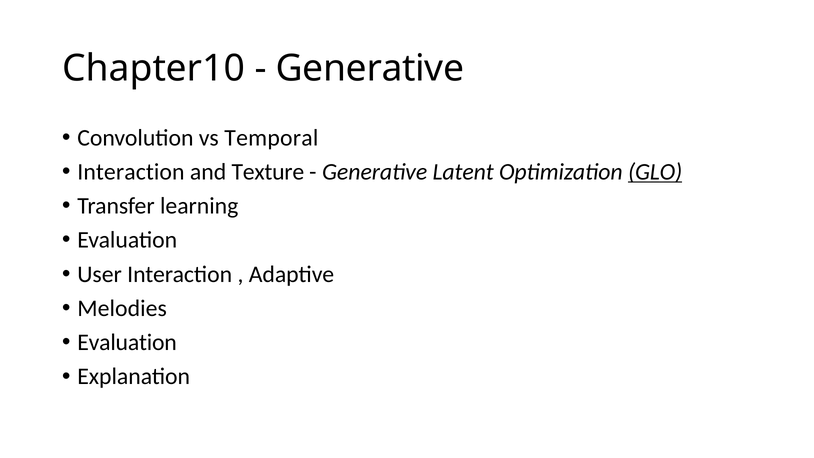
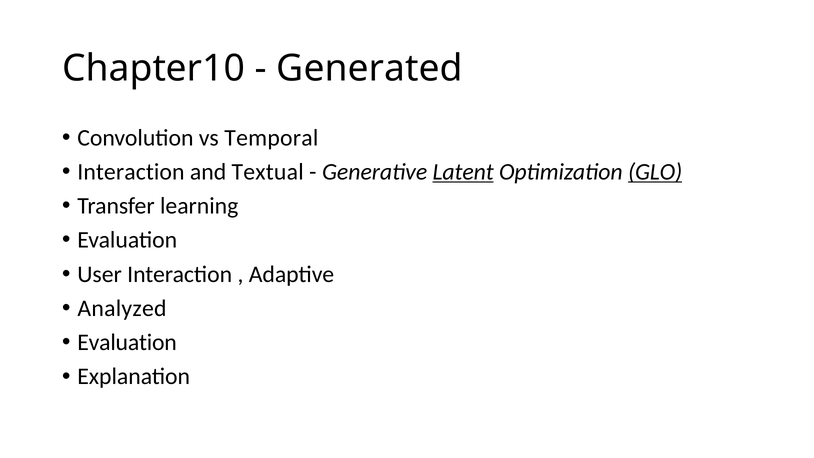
Generative at (370, 68): Generative -> Generated
Texture: Texture -> Textual
Latent underline: none -> present
Melodies: Melodies -> Analyzed
